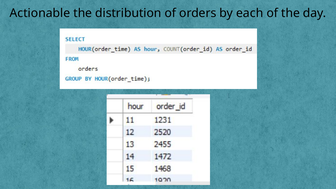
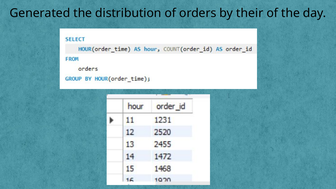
Actionable: Actionable -> Generated
each: each -> their
